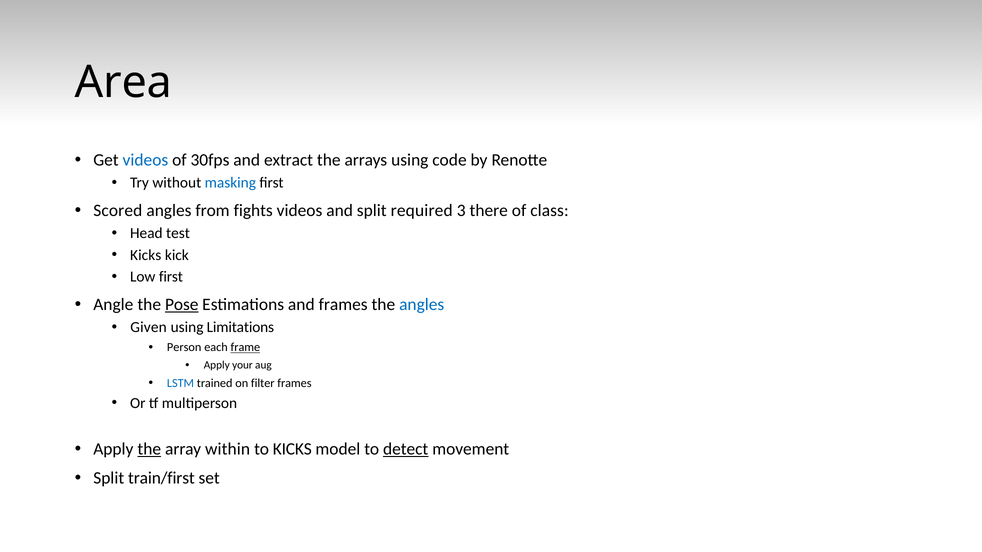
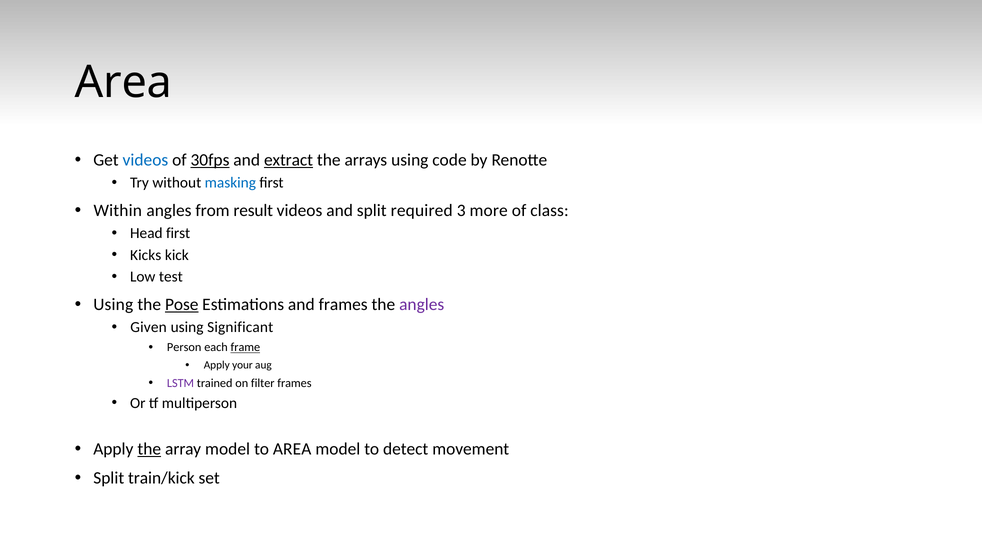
30fps underline: none -> present
extract underline: none -> present
Scored: Scored -> Within
fights: fights -> result
there: there -> more
Head test: test -> first
Low first: first -> test
Angle at (113, 305): Angle -> Using
angles at (422, 305) colour: blue -> purple
Limitations: Limitations -> Significant
LSTM colour: blue -> purple
array within: within -> model
to KICKS: KICKS -> AREA
detect underline: present -> none
train/first: train/first -> train/kick
